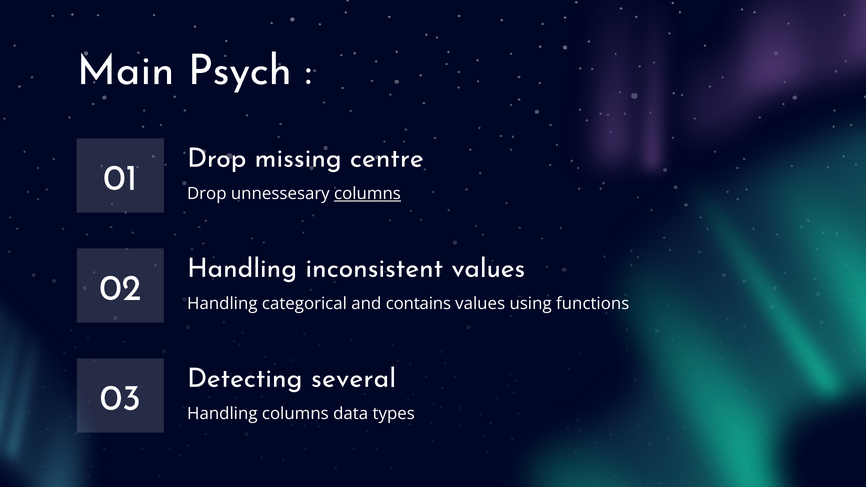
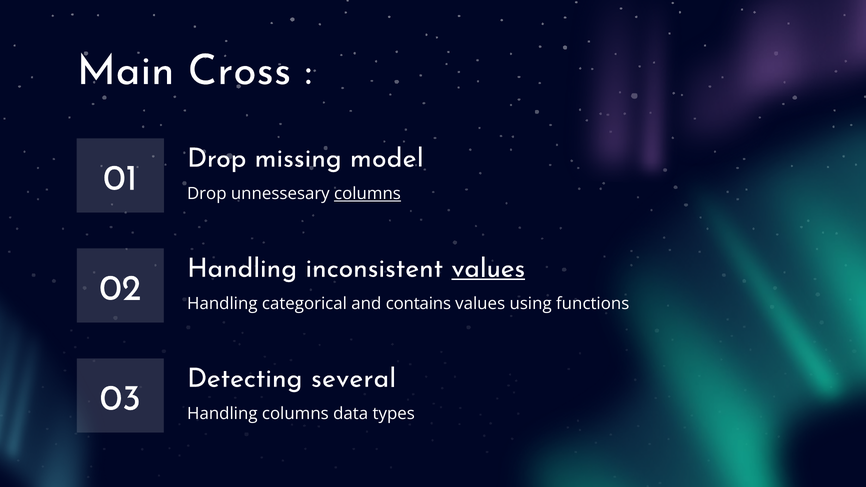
Psych: Psych -> Cross
centre: centre -> model
values at (488, 268) underline: none -> present
